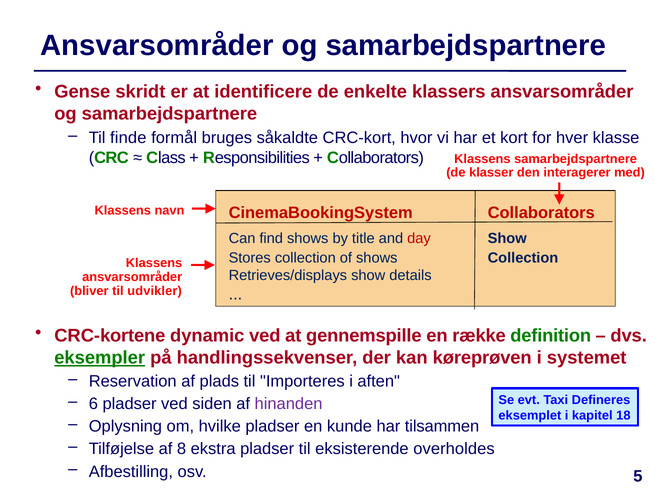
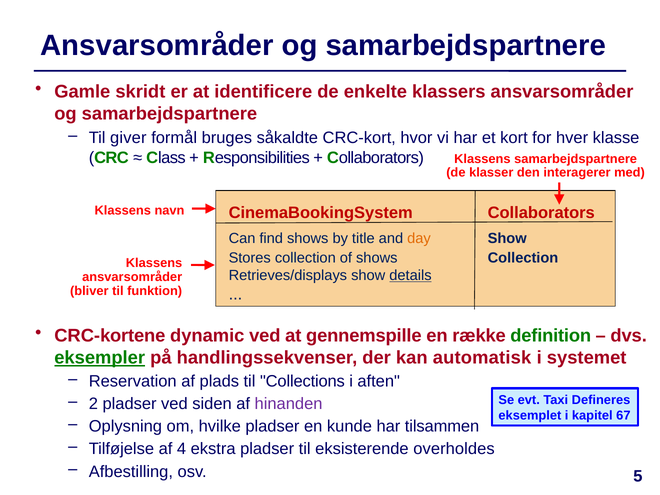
Gense: Gense -> Gamle
finde: finde -> giver
day colour: red -> orange
details underline: none -> present
udvikler: udvikler -> funktion
køreprøven: køreprøven -> automatisk
Importeres: Importeres -> Collections
6: 6 -> 2
18: 18 -> 67
8: 8 -> 4
